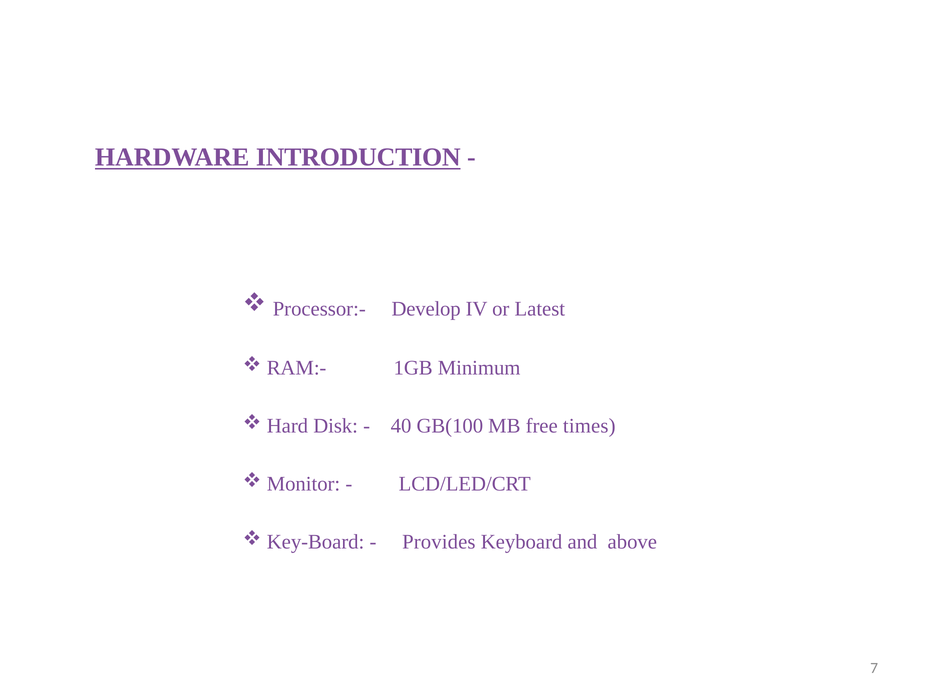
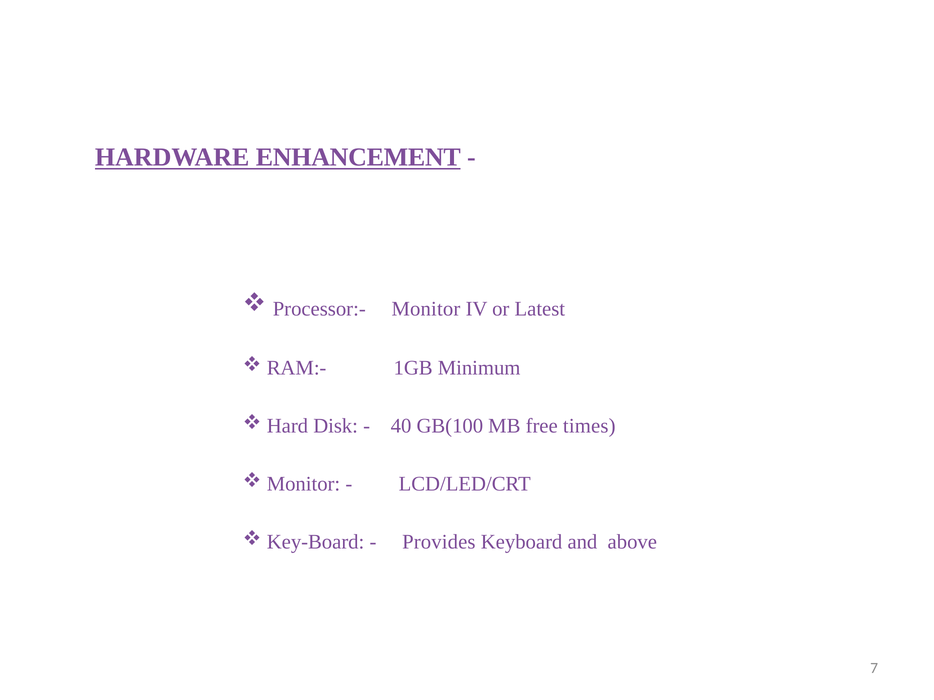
INTRODUCTION: INTRODUCTION -> ENHANCEMENT
Processor:- Develop: Develop -> Monitor
